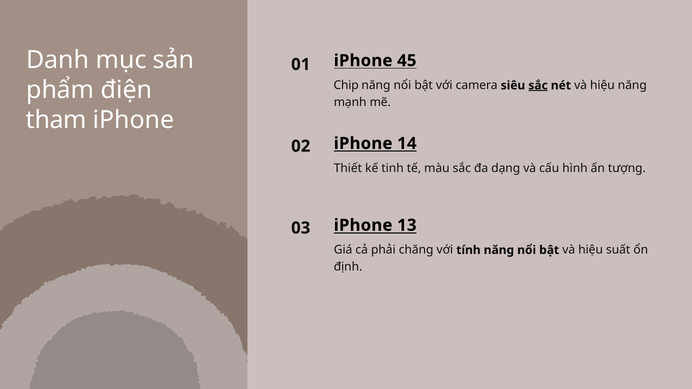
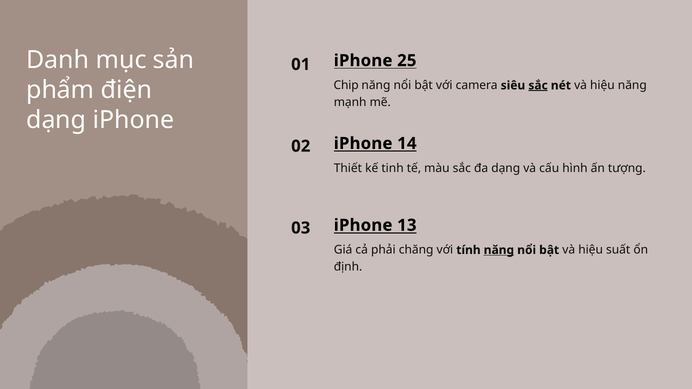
45: 45 -> 25
tham at (56, 120): tham -> dạng
năng at (499, 250) underline: none -> present
